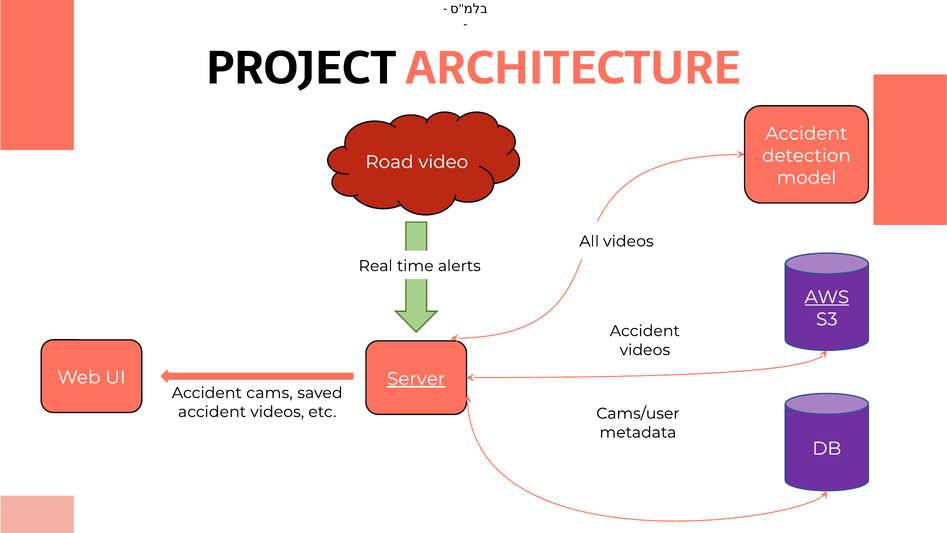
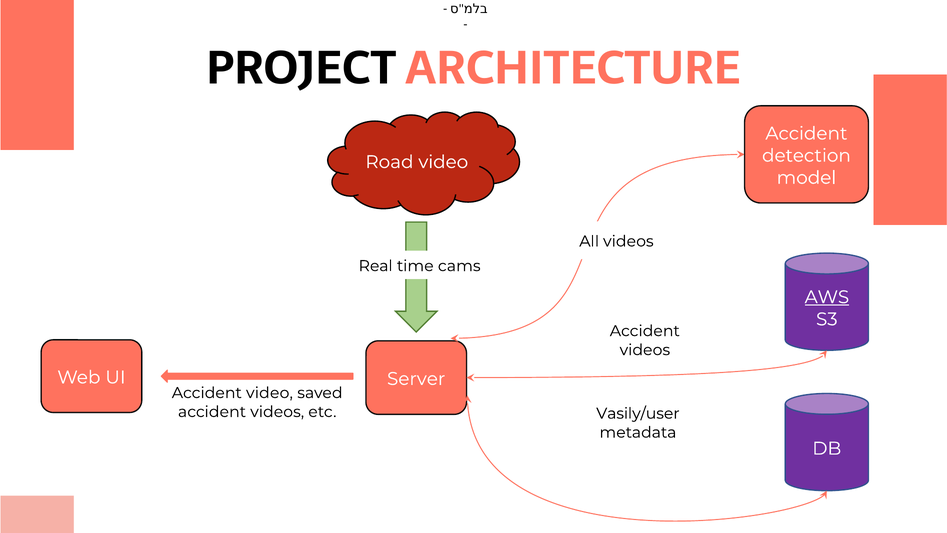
alerts: alerts -> cams
Server underline: present -> none
Accident cams: cams -> video
Cams/user: Cams/user -> Vasily/user
